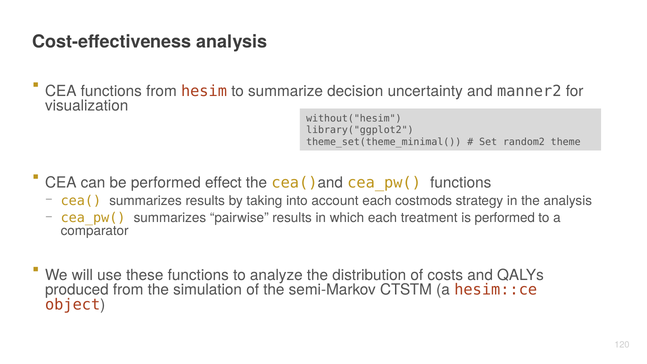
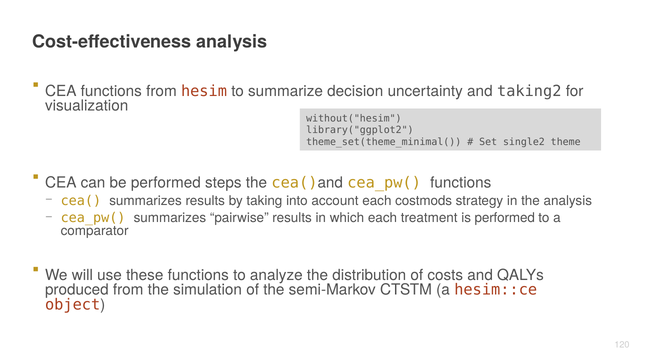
manner2: manner2 -> taking2
random2: random2 -> single2
effect: effect -> steps
